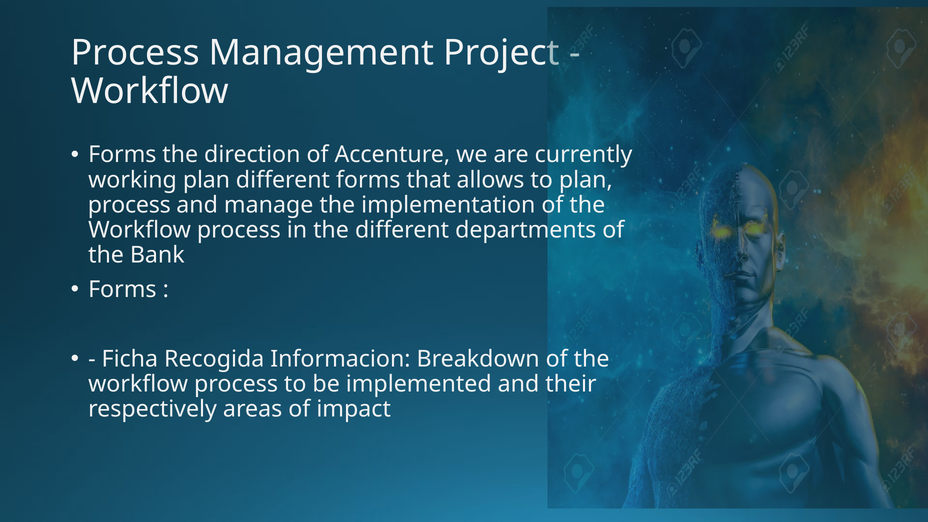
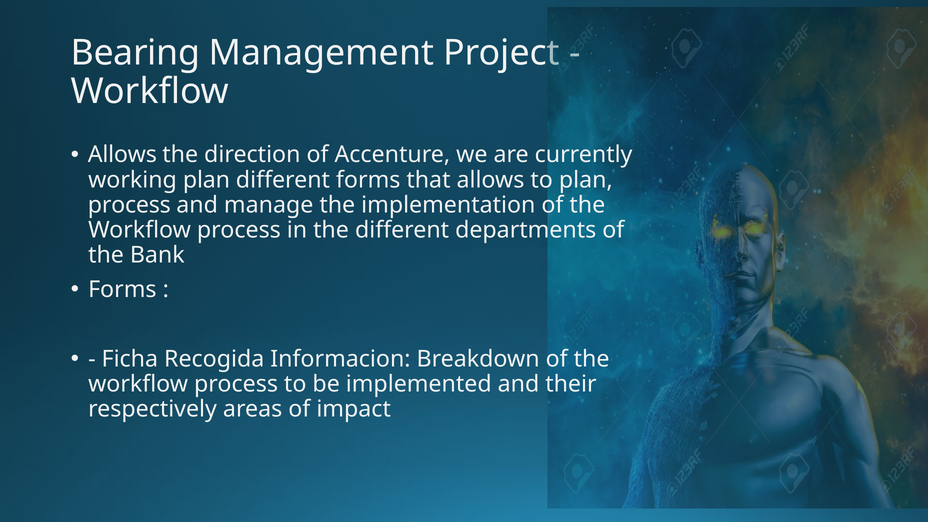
Process at (135, 53): Process -> Bearing
Forms at (122, 155): Forms -> Allows
